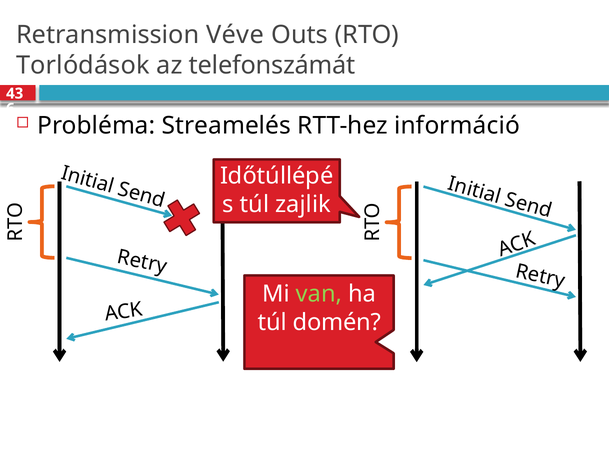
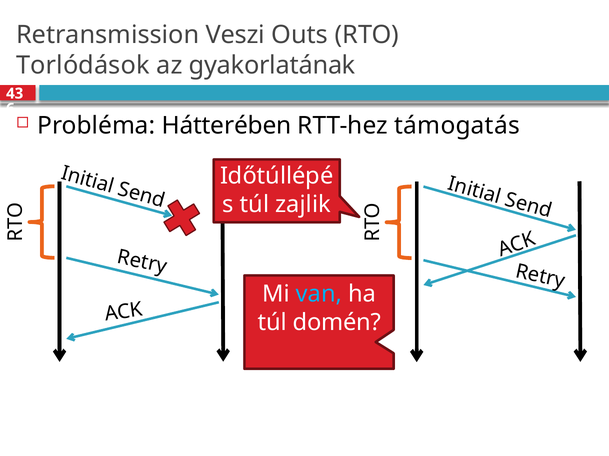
Véve: Véve -> Veszi
telefonszámát: telefonszámát -> gyakorlatának
Streamelés: Streamelés -> Hátterében
információ: információ -> támogatás
van colour: light green -> light blue
